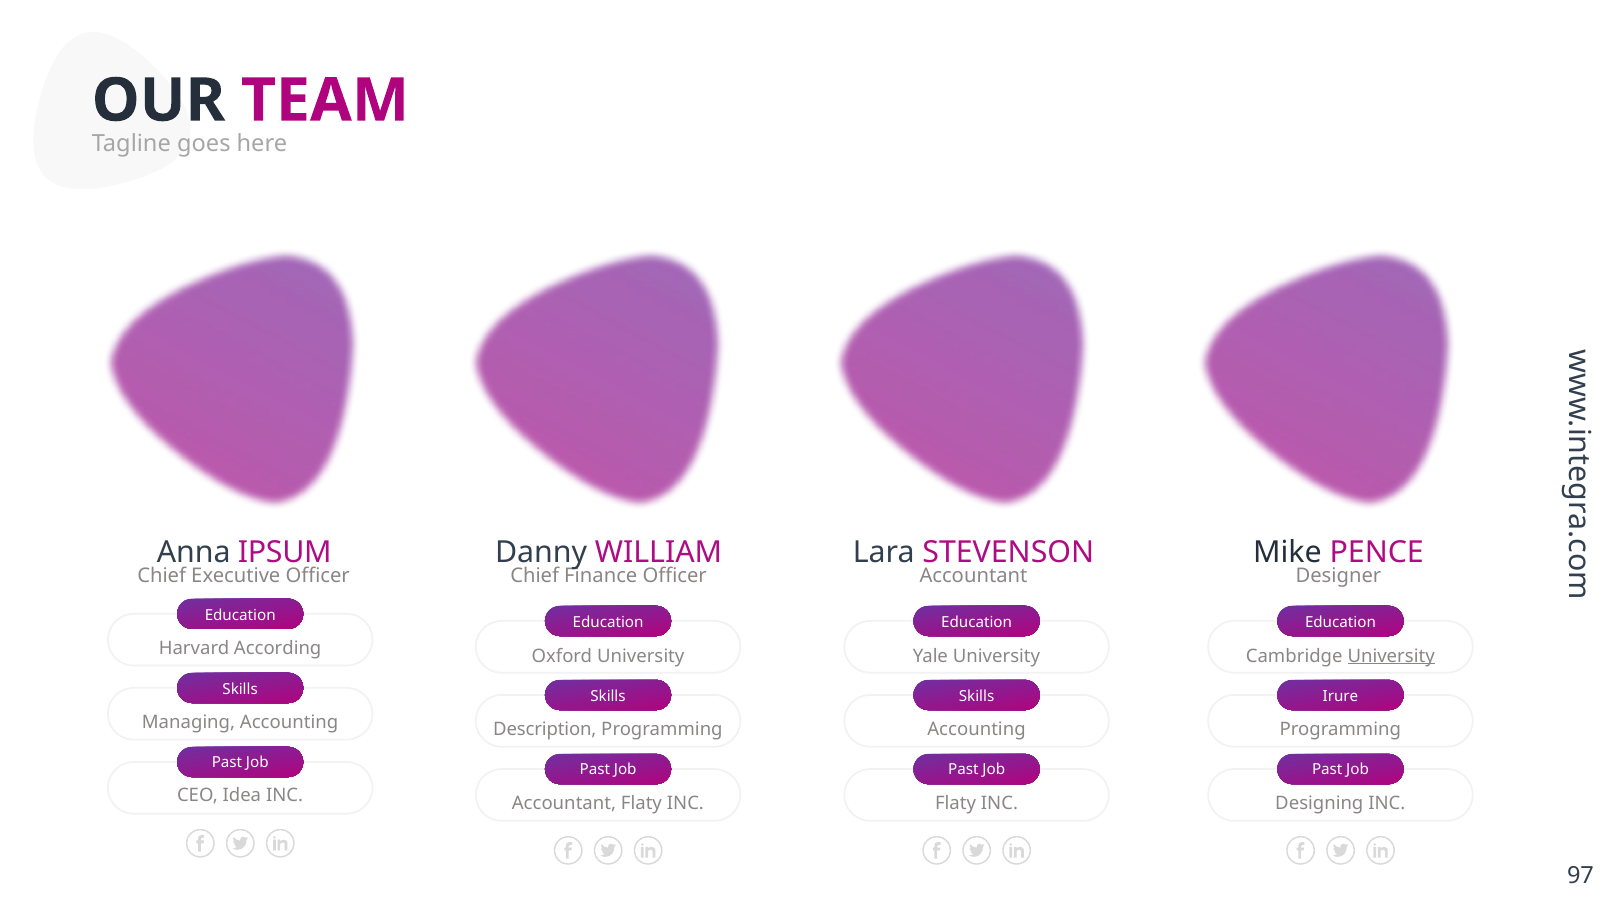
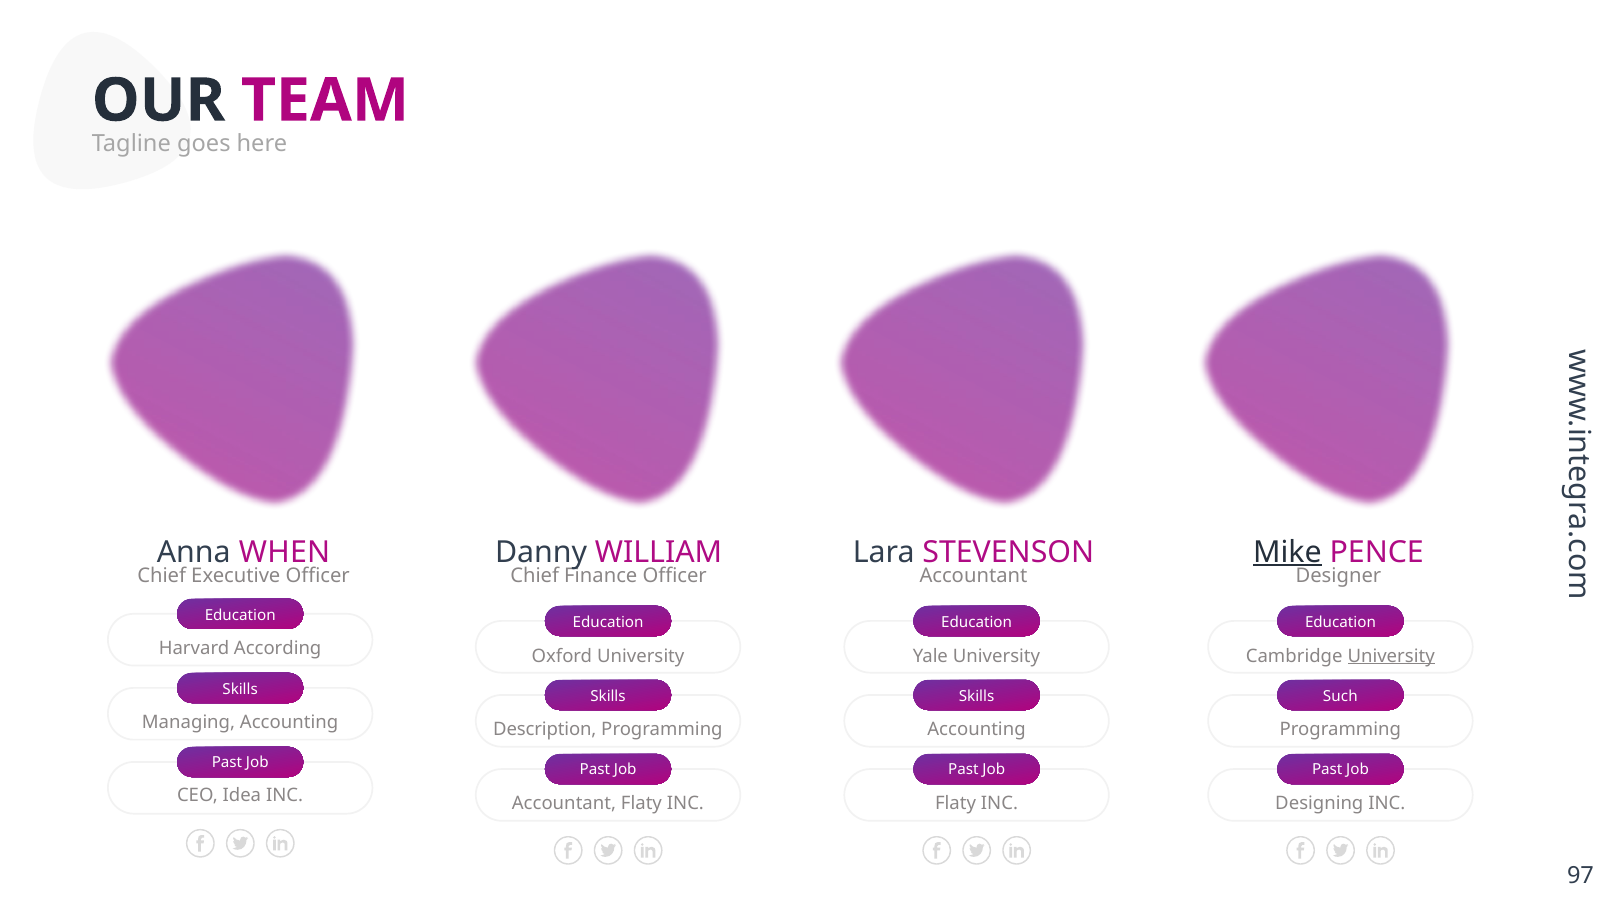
IPSUM: IPSUM -> WHEN
Mike underline: none -> present
Irure: Irure -> Such
